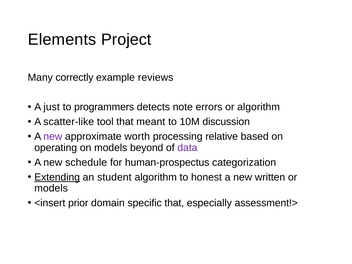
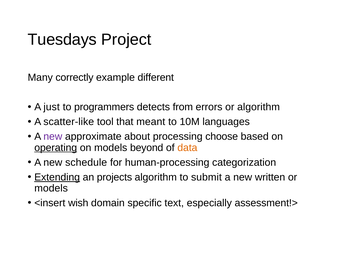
Elements: Elements -> Tuesdays
reviews: reviews -> different
note: note -> from
discussion: discussion -> languages
worth: worth -> about
relative: relative -> choose
operating underline: none -> present
data colour: purple -> orange
human-prospectus: human-prospectus -> human-processing
student: student -> projects
honest: honest -> submit
prior: prior -> wish
specific that: that -> text
